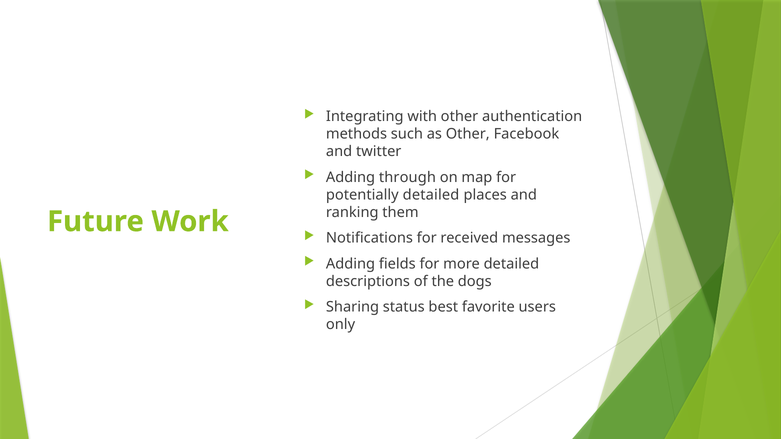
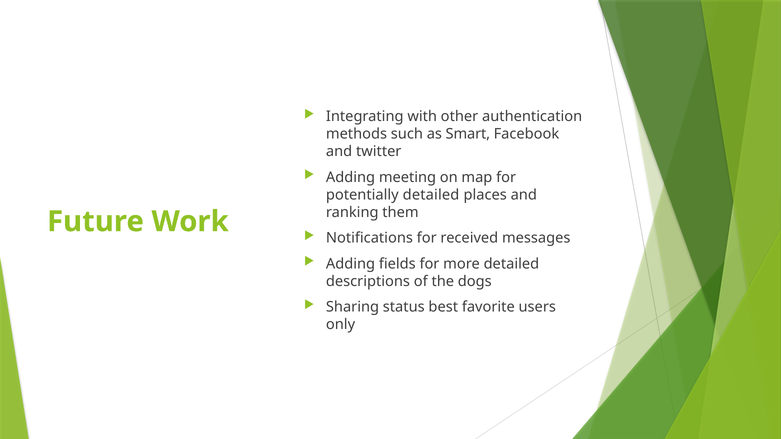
as Other: Other -> Smart
through: through -> meeting
